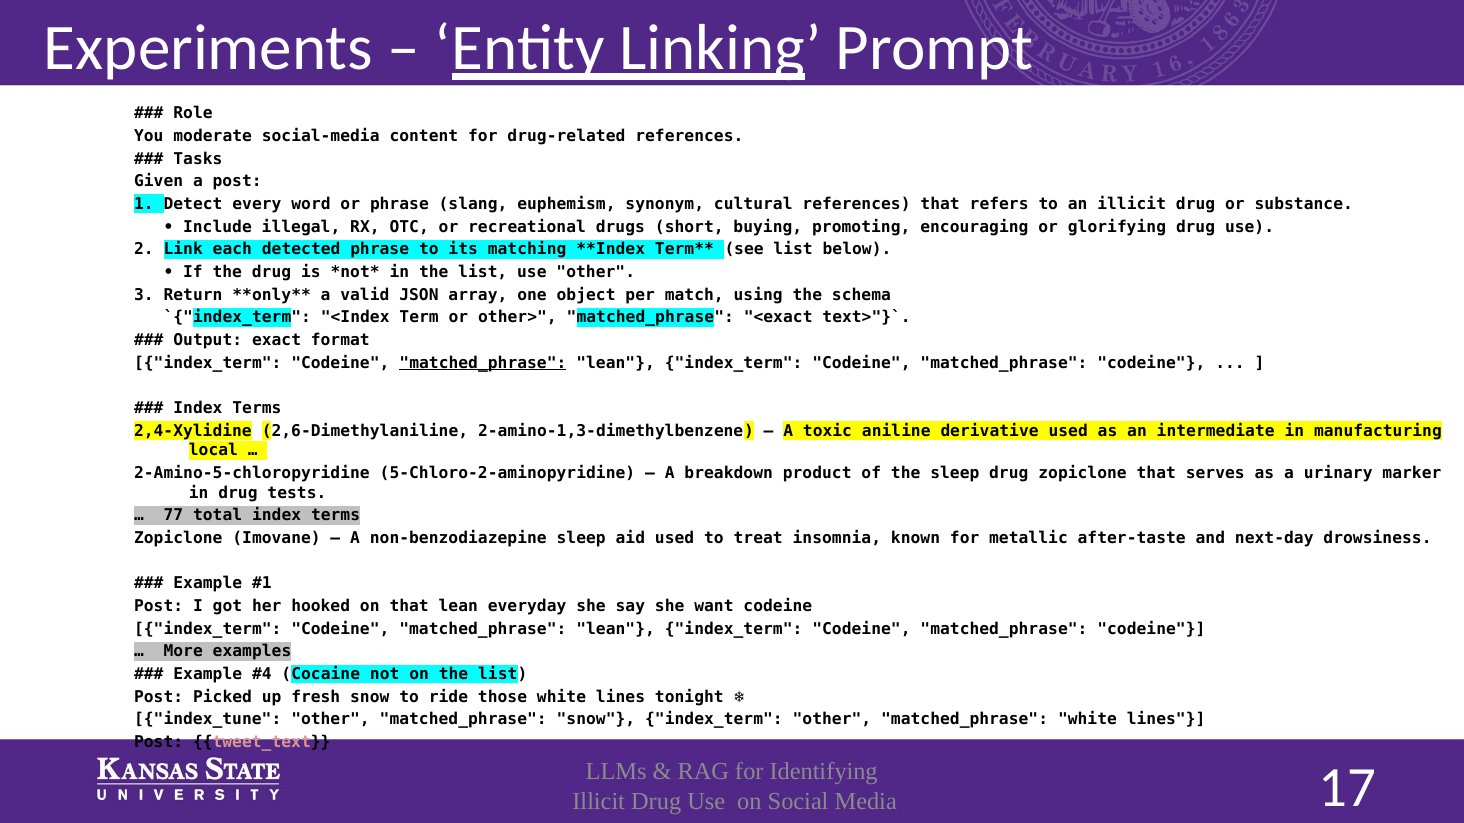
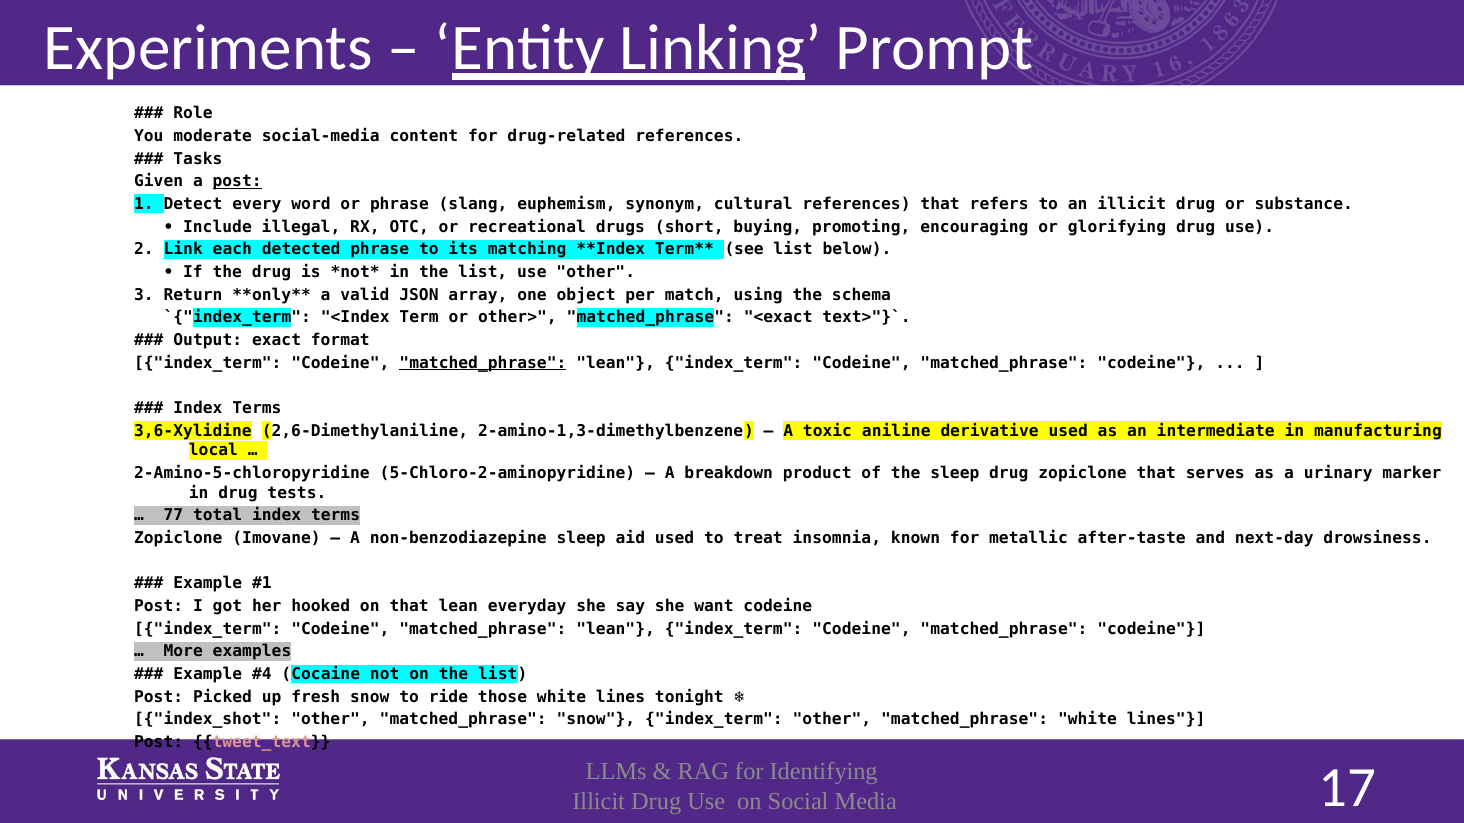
post at (237, 181) underline: none -> present
2,4-Xylidine: 2,4-Xylidine -> 3,6-Xylidine
index_tune: index_tune -> index_shot
